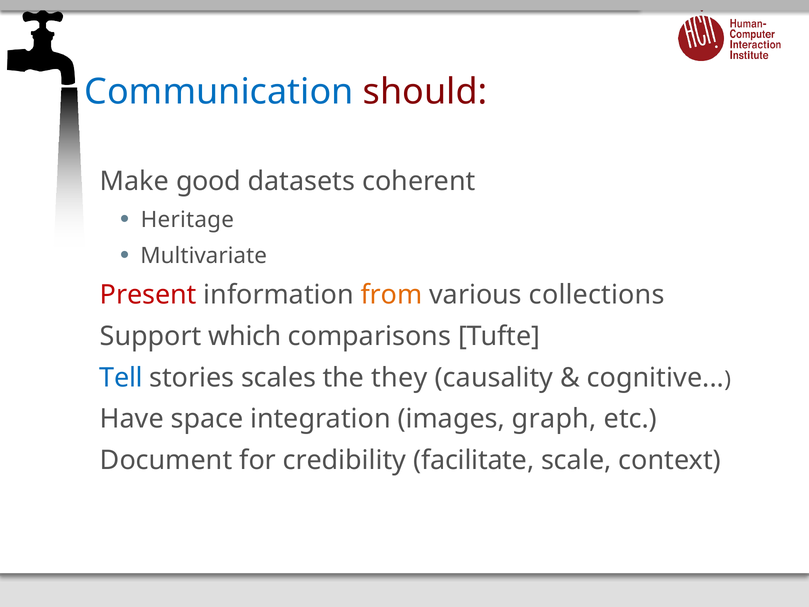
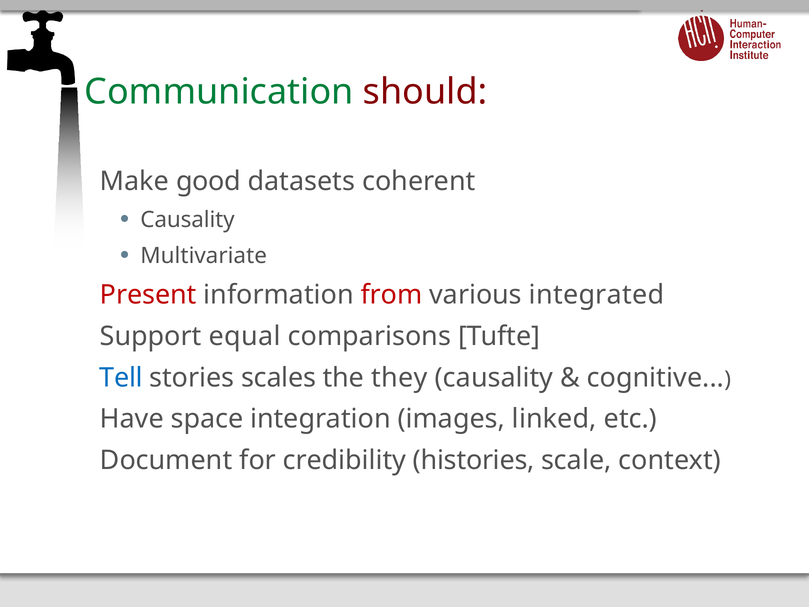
Communication colour: blue -> green
Heritage at (187, 220): Heritage -> Causality
from colour: orange -> red
collections: collections -> integrated
which: which -> equal
graph: graph -> linked
facilitate: facilitate -> histories
